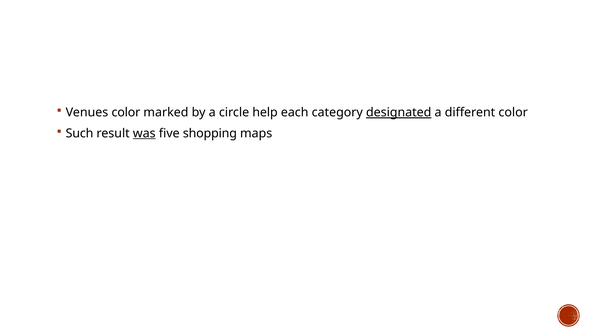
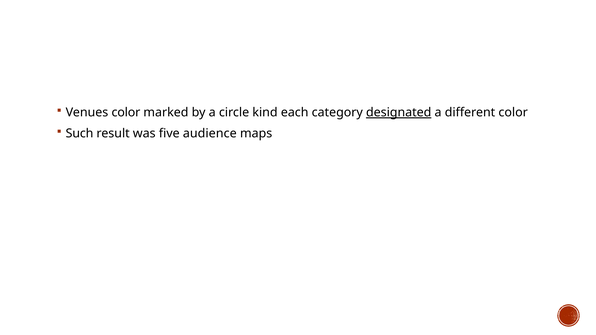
help: help -> kind
was underline: present -> none
shopping: shopping -> audience
